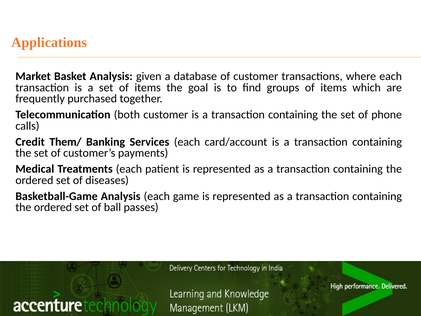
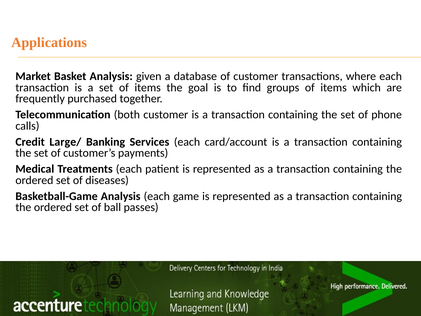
Them/: Them/ -> Large/
